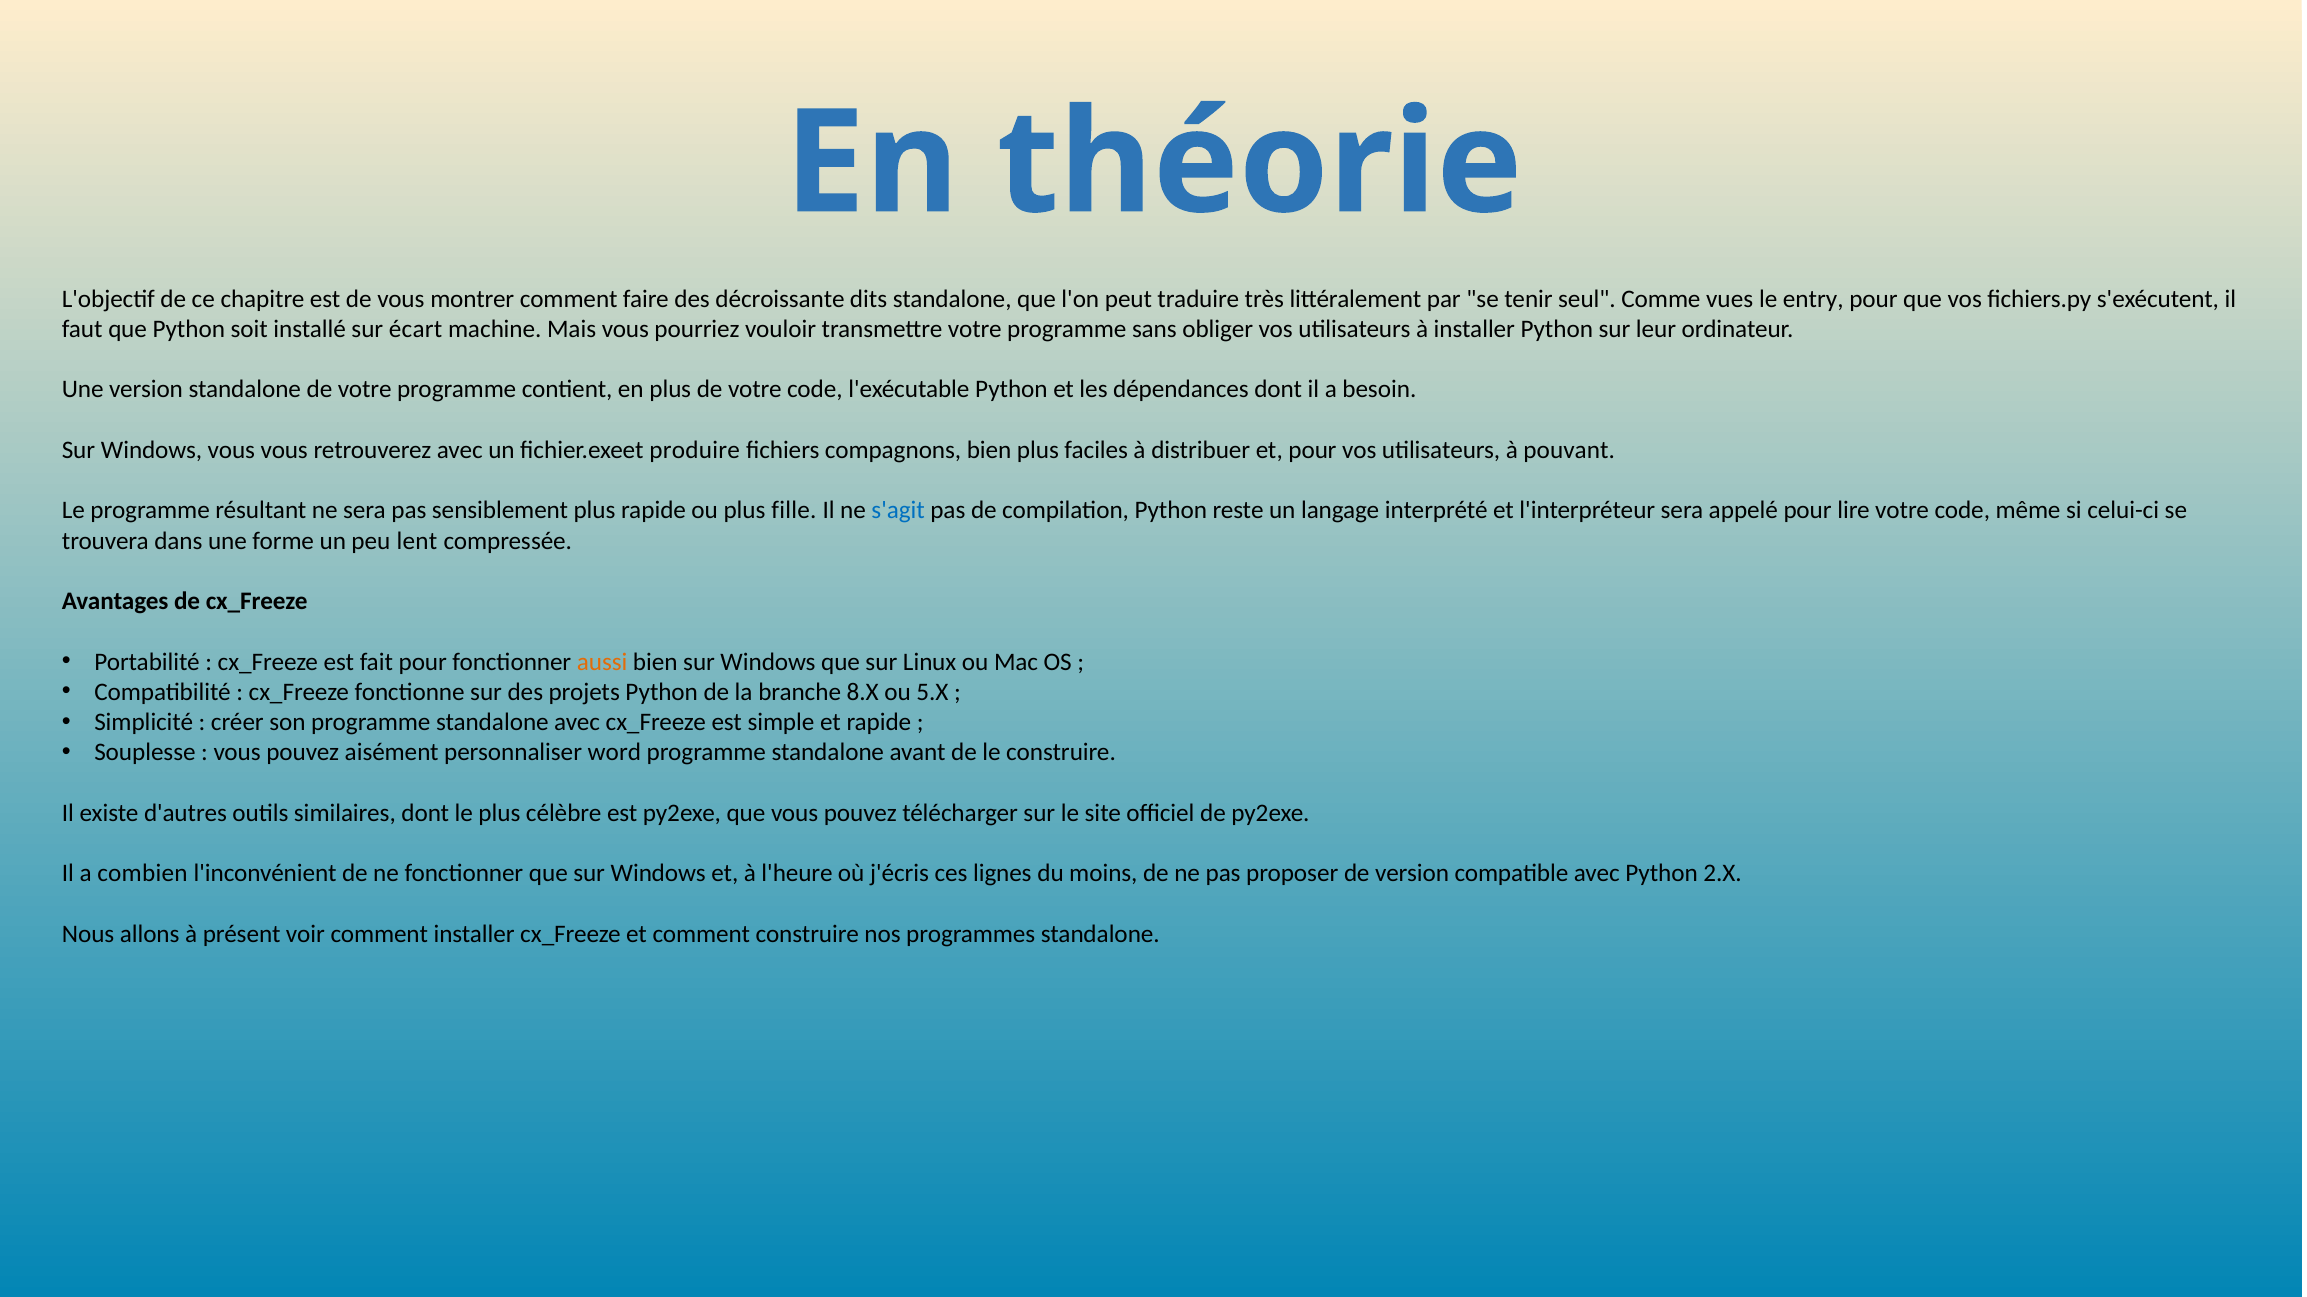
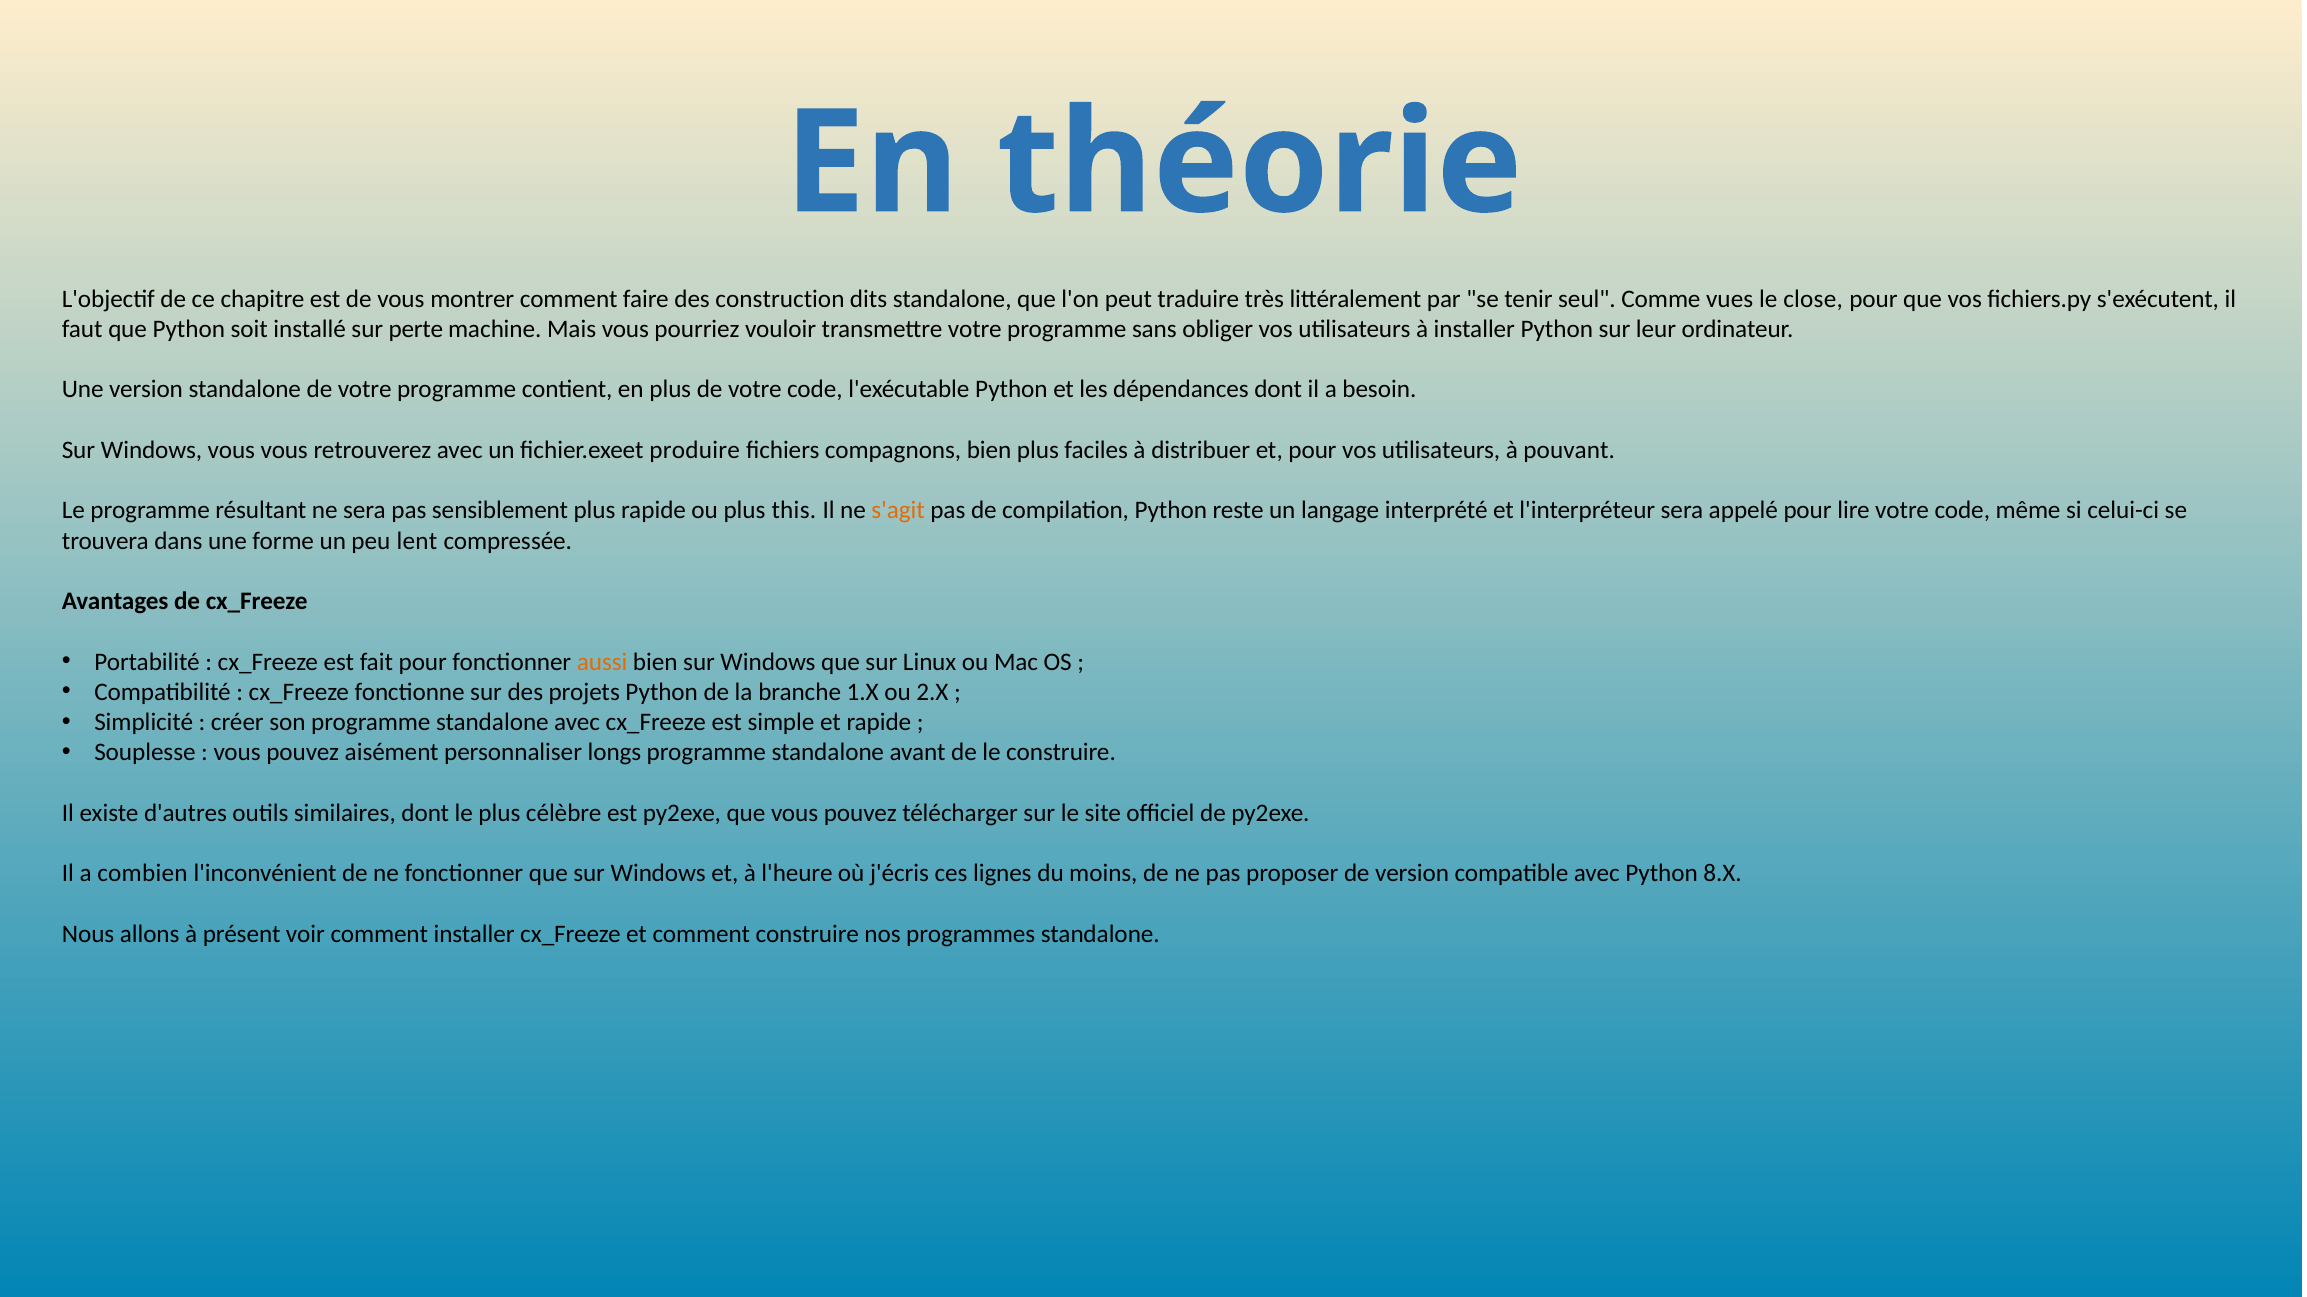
décroissante: décroissante -> construction
entry: entry -> close
écart: écart -> perte
fille: fille -> this
s'agit colour: blue -> orange
8.X: 8.X -> 1.X
5.X: 5.X -> 2.X
word: word -> longs
2.X: 2.X -> 8.X
